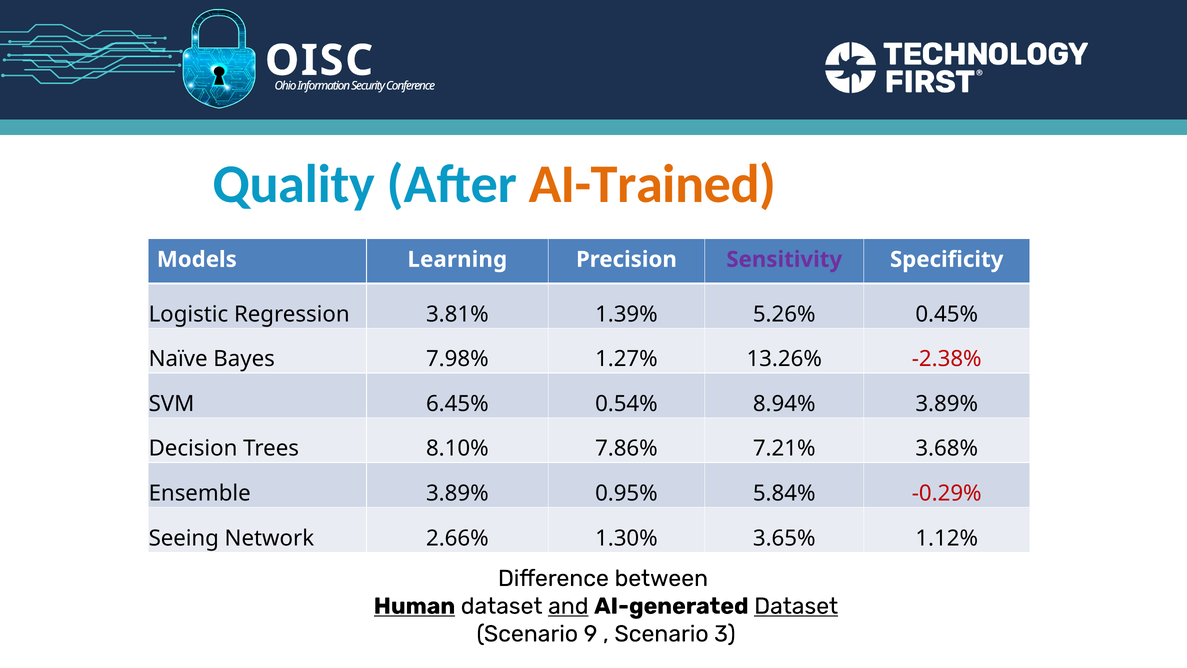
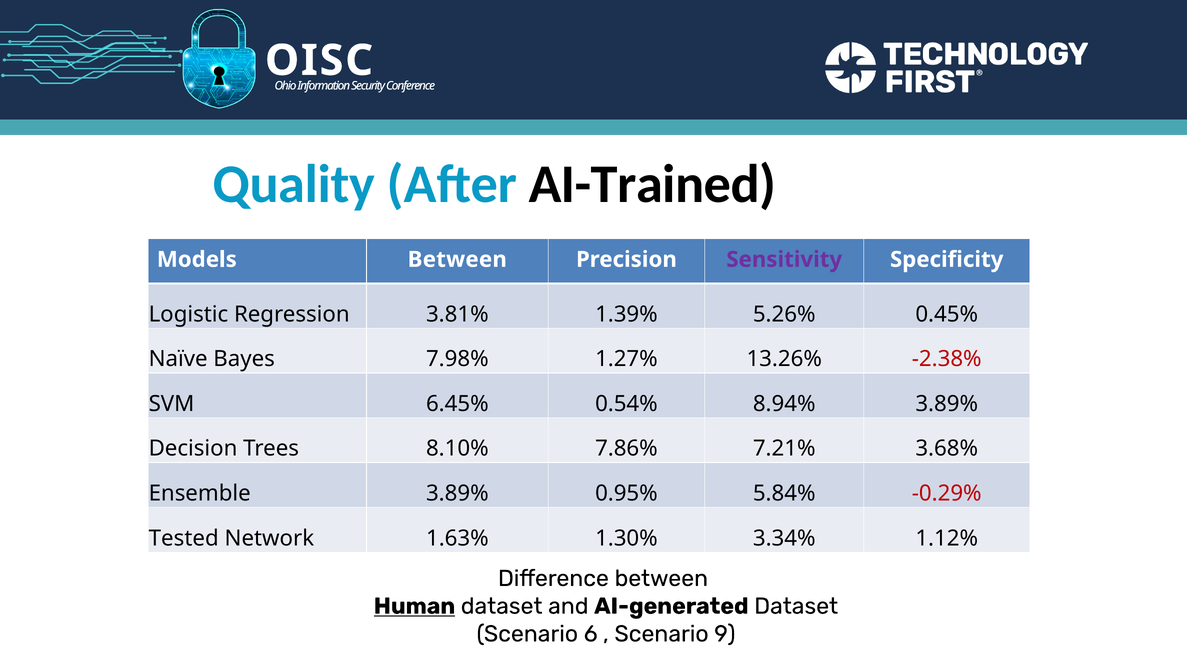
AI-Trained colour: orange -> black
Models Learning: Learning -> Between
Seeing: Seeing -> Tested
2.66%: 2.66% -> 1.63%
3.65%: 3.65% -> 3.34%
and underline: present -> none
Dataset at (796, 606) underline: present -> none
9: 9 -> 6
3: 3 -> 9
